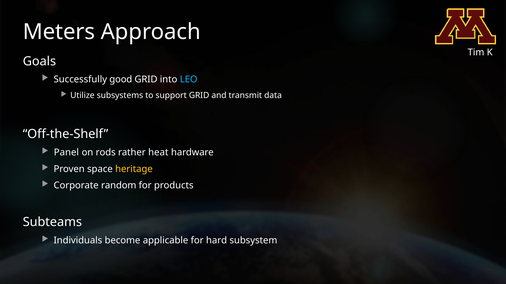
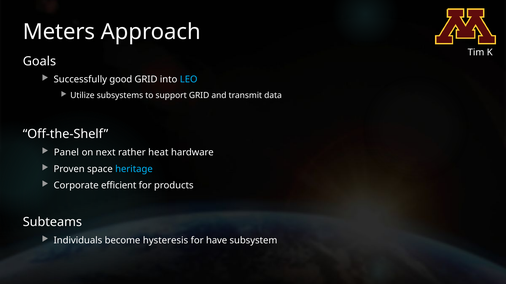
rods: rods -> next
heritage colour: yellow -> light blue
random: random -> efficient
applicable: applicable -> hysteresis
hard: hard -> have
